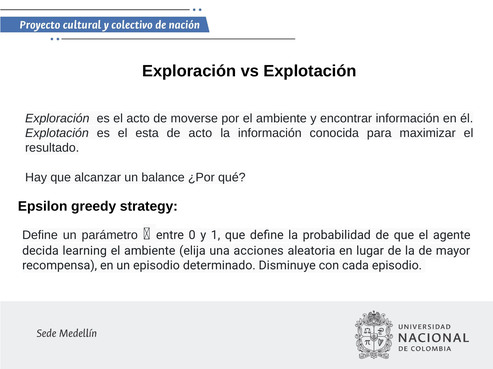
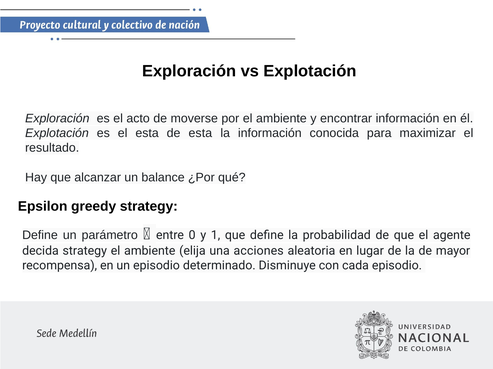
de acto: acto -> esta
decida learning: learning -> strategy
